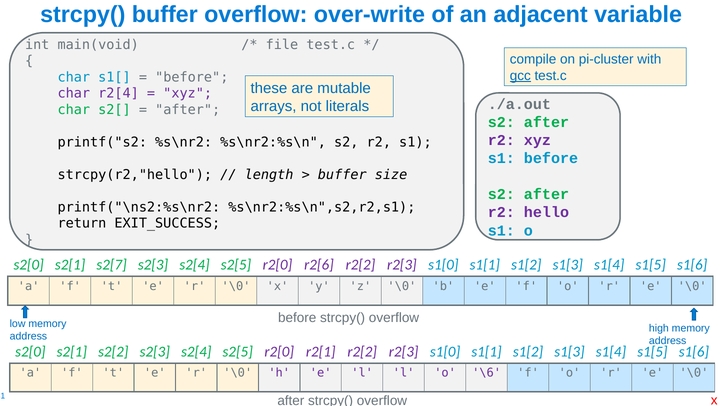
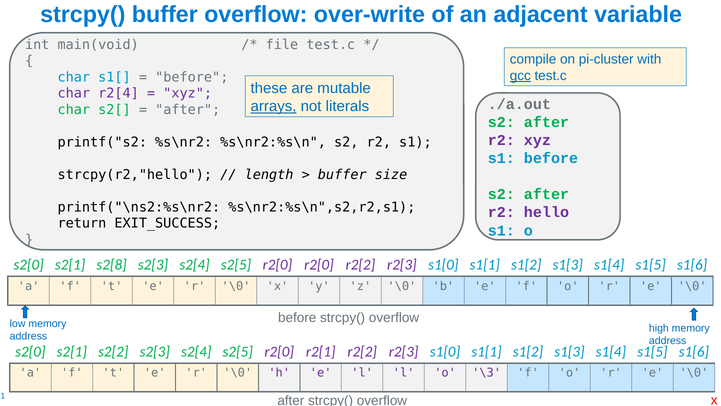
arrays underline: none -> present
s2[7: s2[7 -> s2[8
r2[0 r2[6: r2[6 -> r2[0
\6: \6 -> \3
